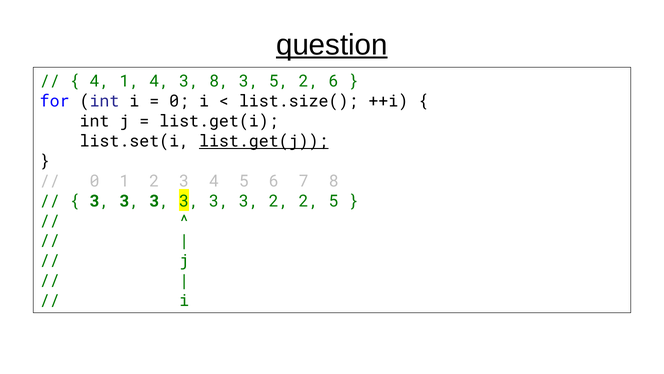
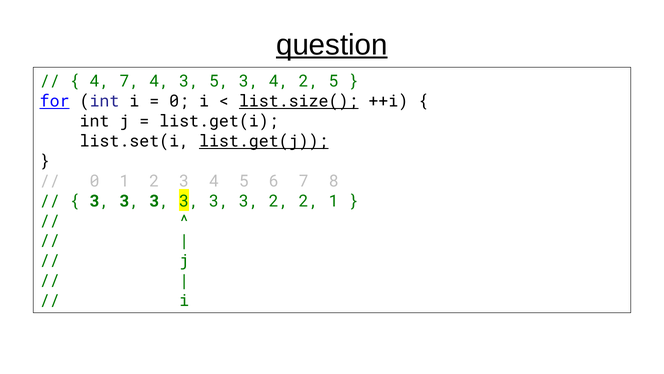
4 1: 1 -> 7
3 8: 8 -> 5
5 at (279, 81): 5 -> 4
2 6: 6 -> 5
for underline: none -> present
list.size( underline: none -> present
2 5: 5 -> 1
